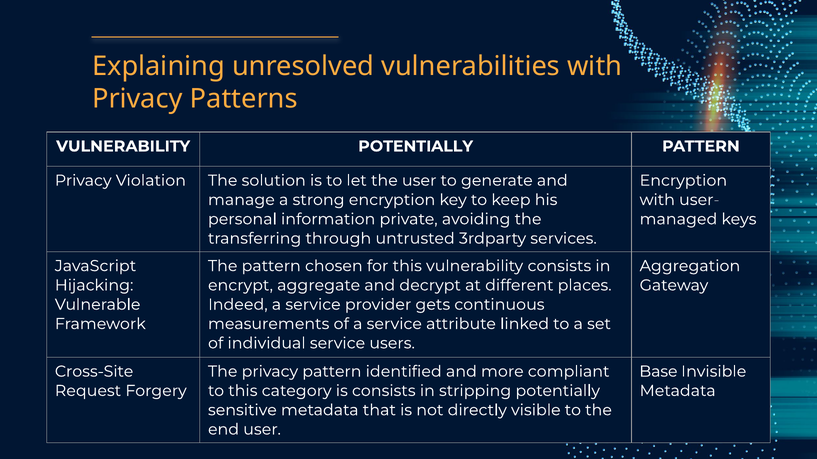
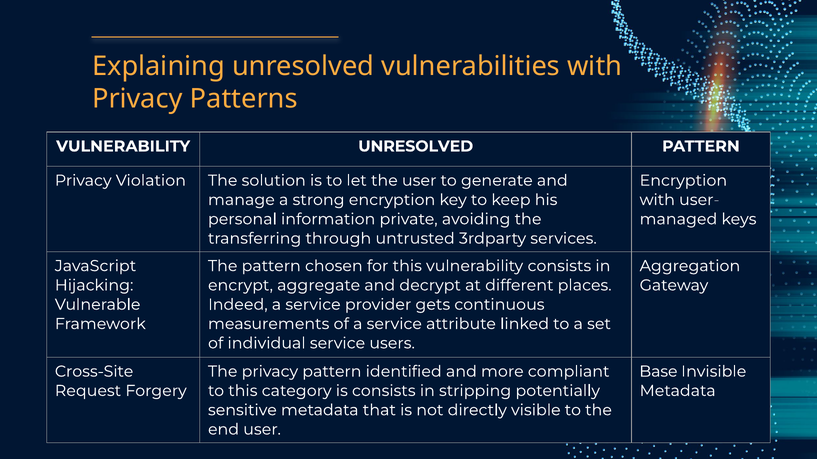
VULNERABILITY POTENTIALLY: POTENTIALLY -> UNRESOLVED
